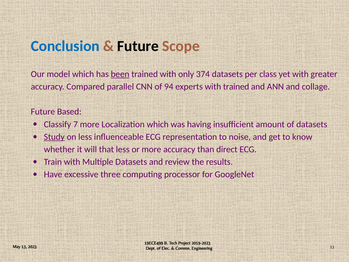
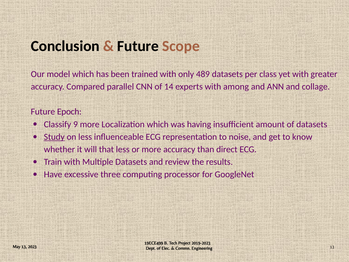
Conclusion colour: blue -> black
been underline: present -> none
374: 374 -> 489
94: 94 -> 14
with trained: trained -> among
Based: Based -> Epoch
7: 7 -> 9
